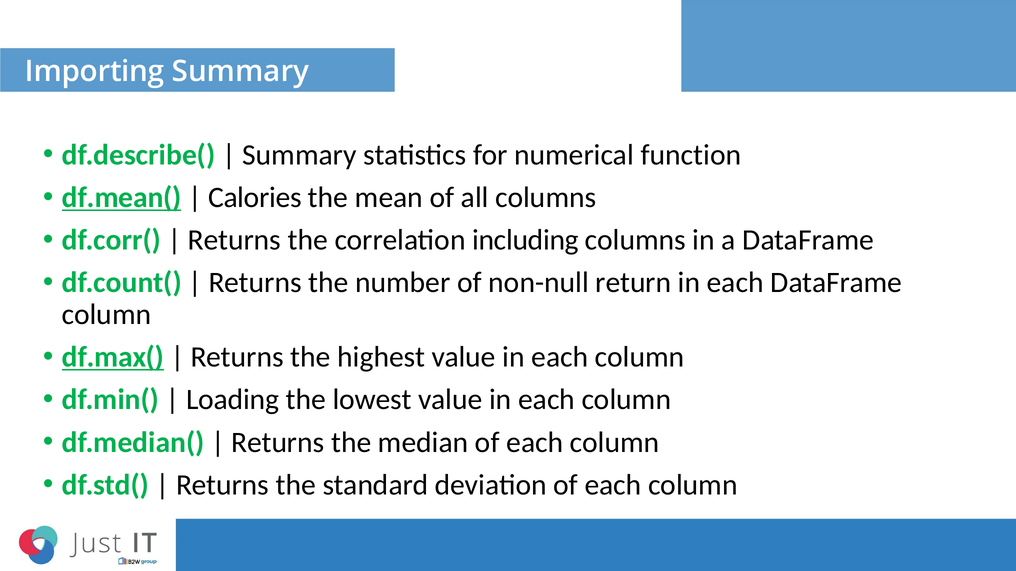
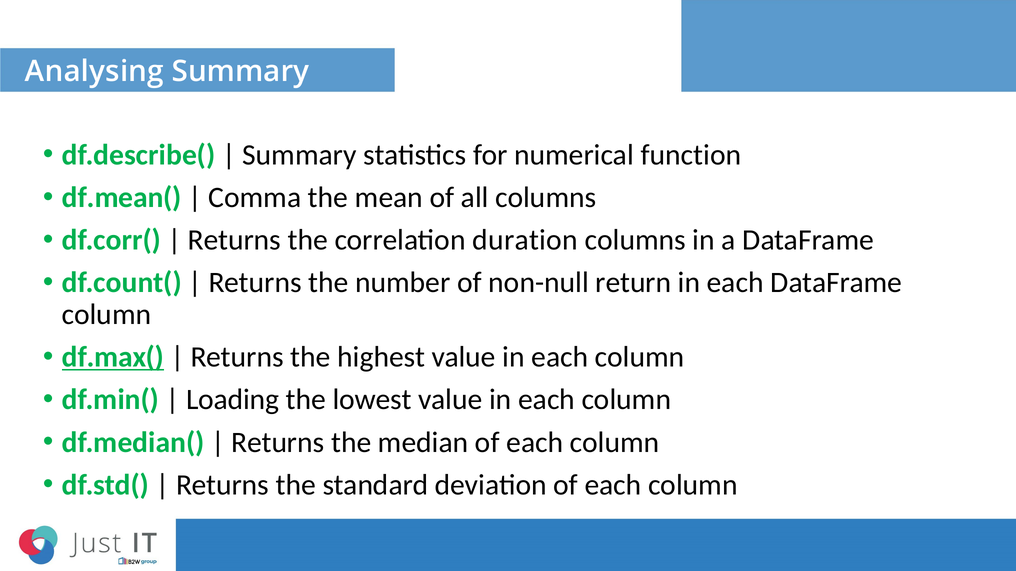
Importing: Importing -> Analysing
df.mean( underline: present -> none
Calories: Calories -> Comma
including: including -> duration
